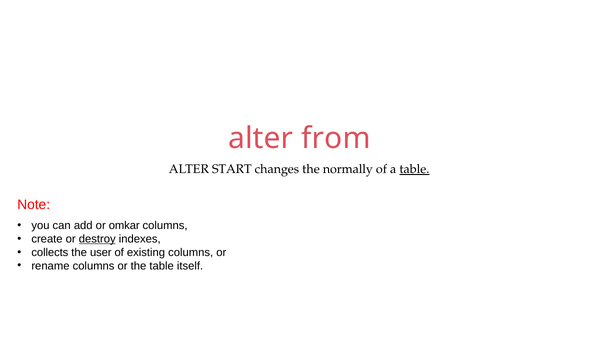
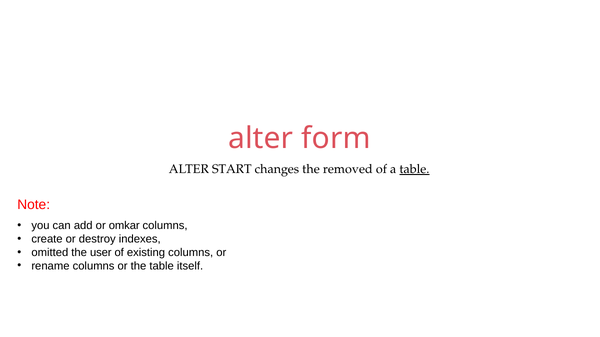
from: from -> form
normally: normally -> removed
destroy underline: present -> none
collects: collects -> omitted
